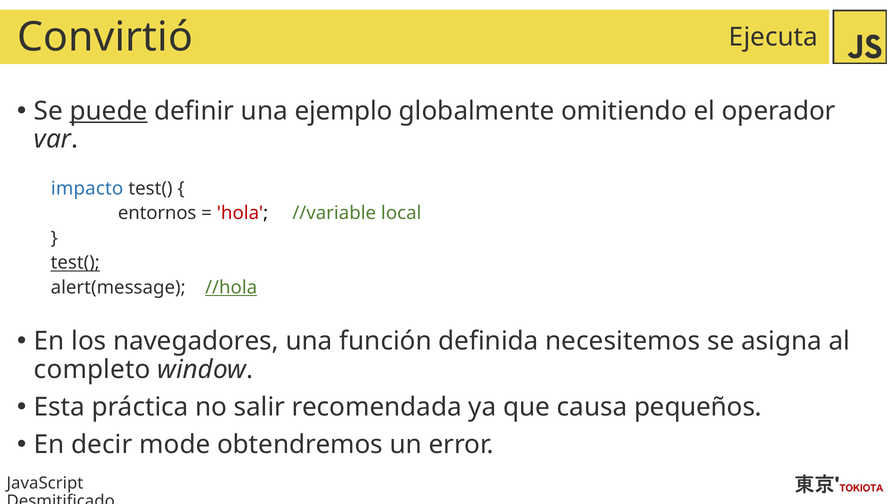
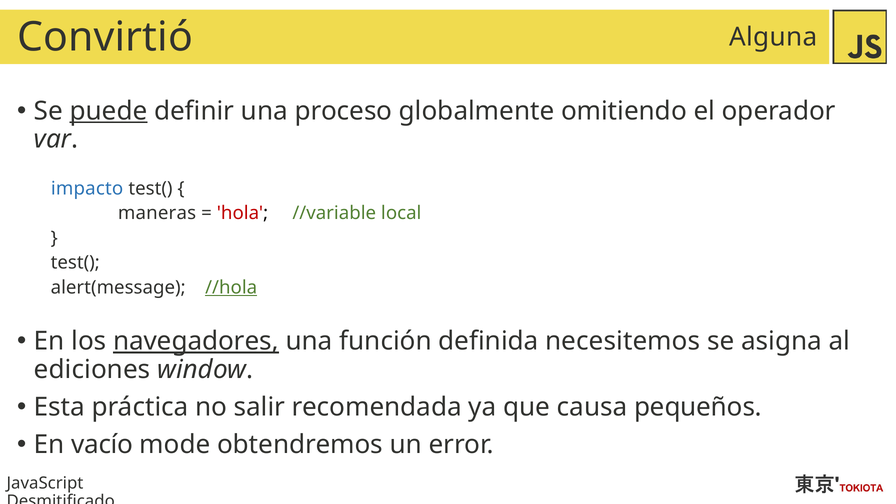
Ejecuta: Ejecuta -> Alguna
ejemplo: ejemplo -> proceso
entornos: entornos -> maneras
test( at (75, 263) underline: present -> none
navegadores underline: none -> present
completo: completo -> ediciones
decir: decir -> vacío
